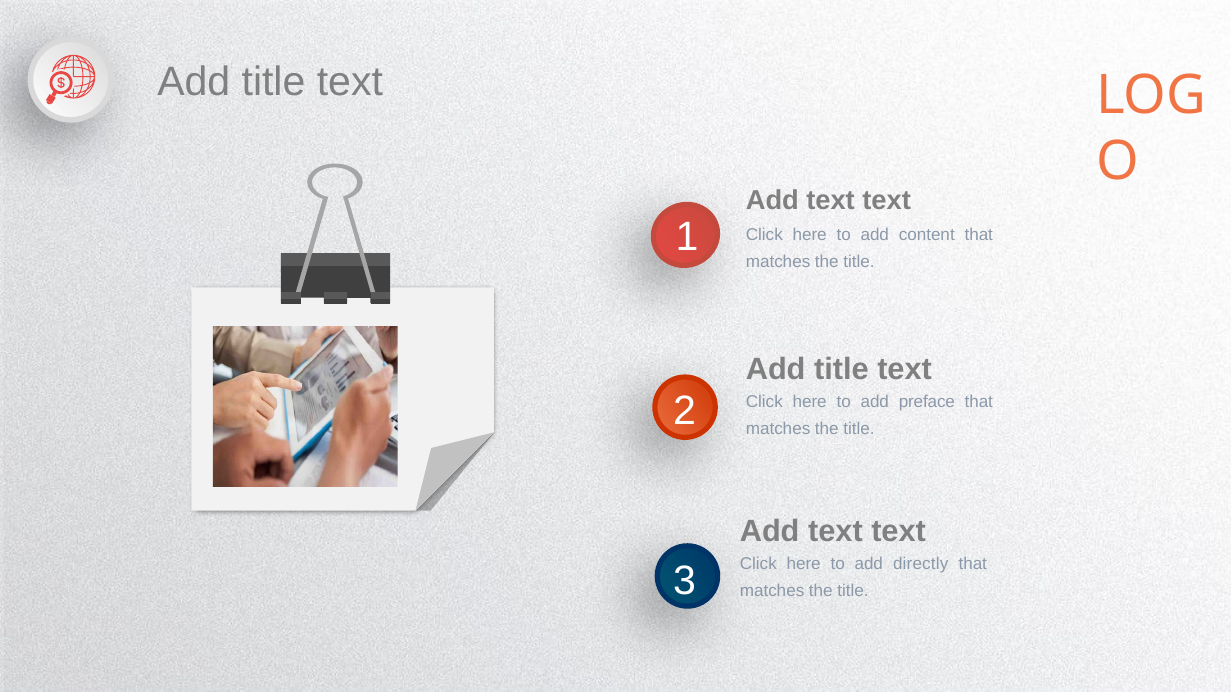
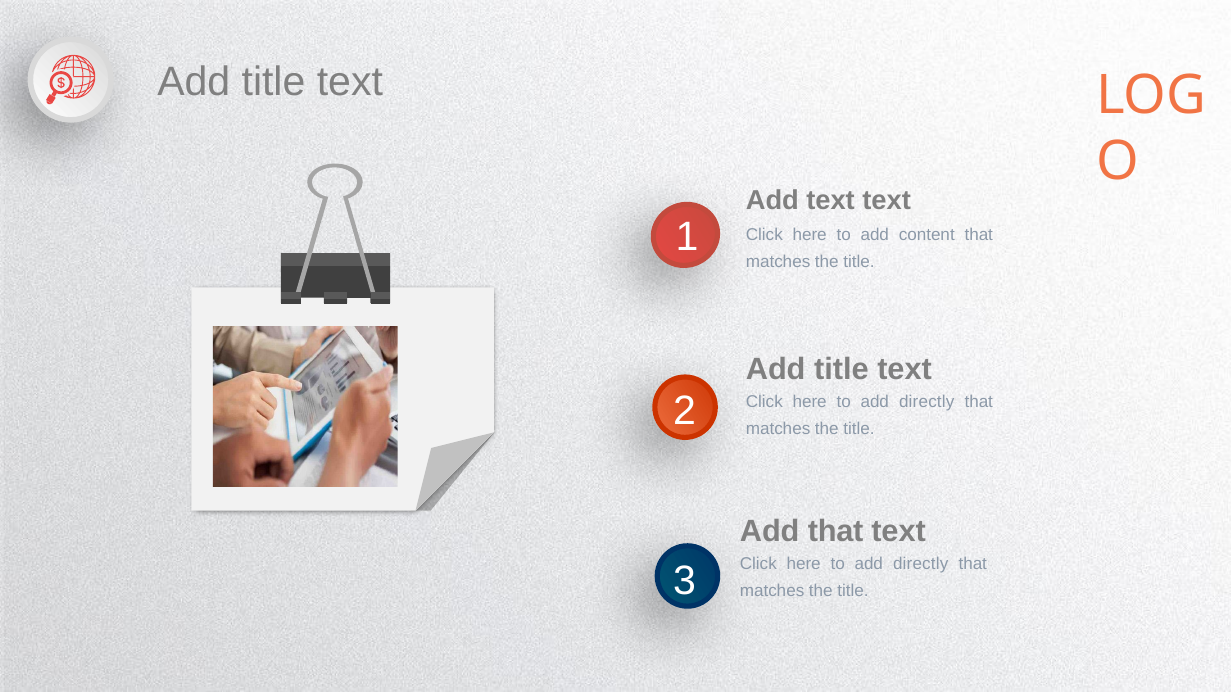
preface at (927, 402): preface -> directly
text at (835, 532): text -> that
